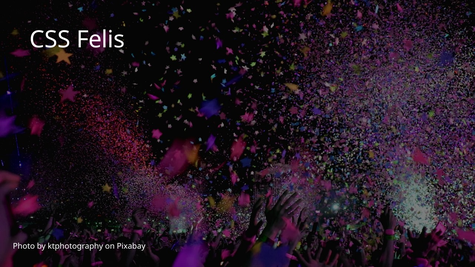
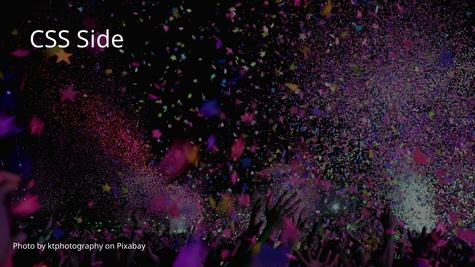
Felis: Felis -> Side
